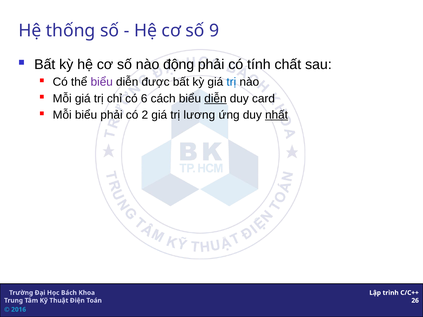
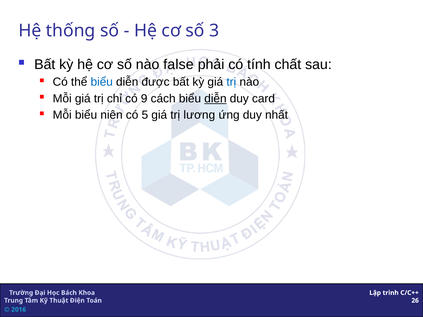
9: 9 -> 3
động: động -> false
biểu at (102, 82) colour: purple -> blue
6: 6 -> 9
biểu phải: phải -> niên
2: 2 -> 5
nhất underline: present -> none
